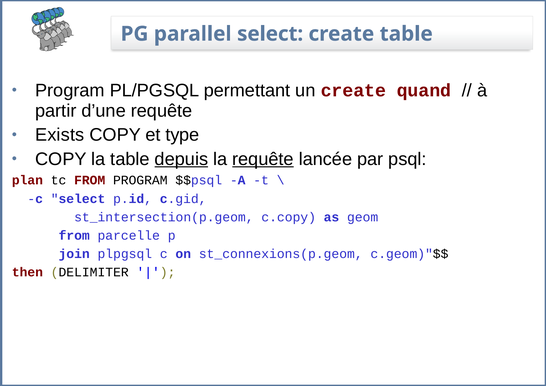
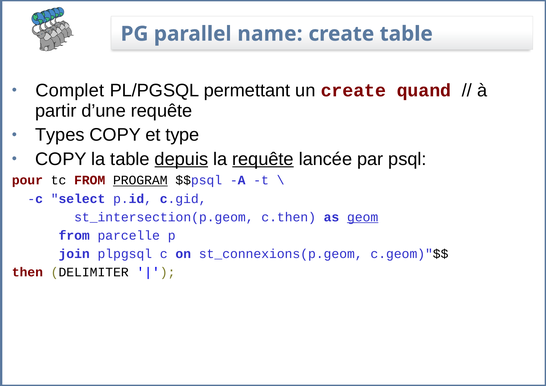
parallel select: select -> name
Program at (70, 91): Program -> Complet
Exists: Exists -> Types
plan: plan -> pour
PROGRAM at (140, 180) underline: none -> present
c.copy: c.copy -> c.then
geom underline: none -> present
